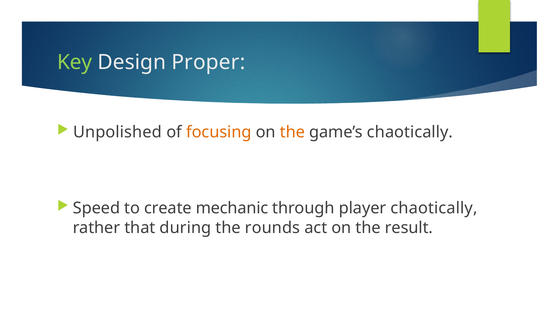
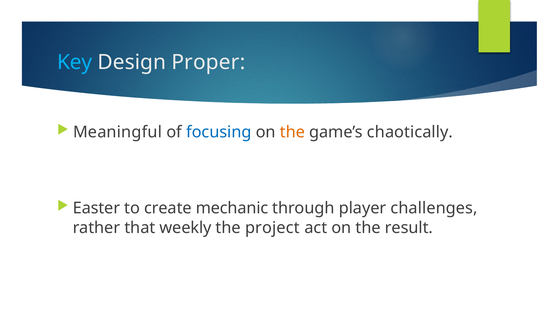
Key colour: light green -> light blue
Unpolished: Unpolished -> Meaningful
focusing colour: orange -> blue
Speed: Speed -> Easter
player chaotically: chaotically -> challenges
during: during -> weekly
rounds: rounds -> project
